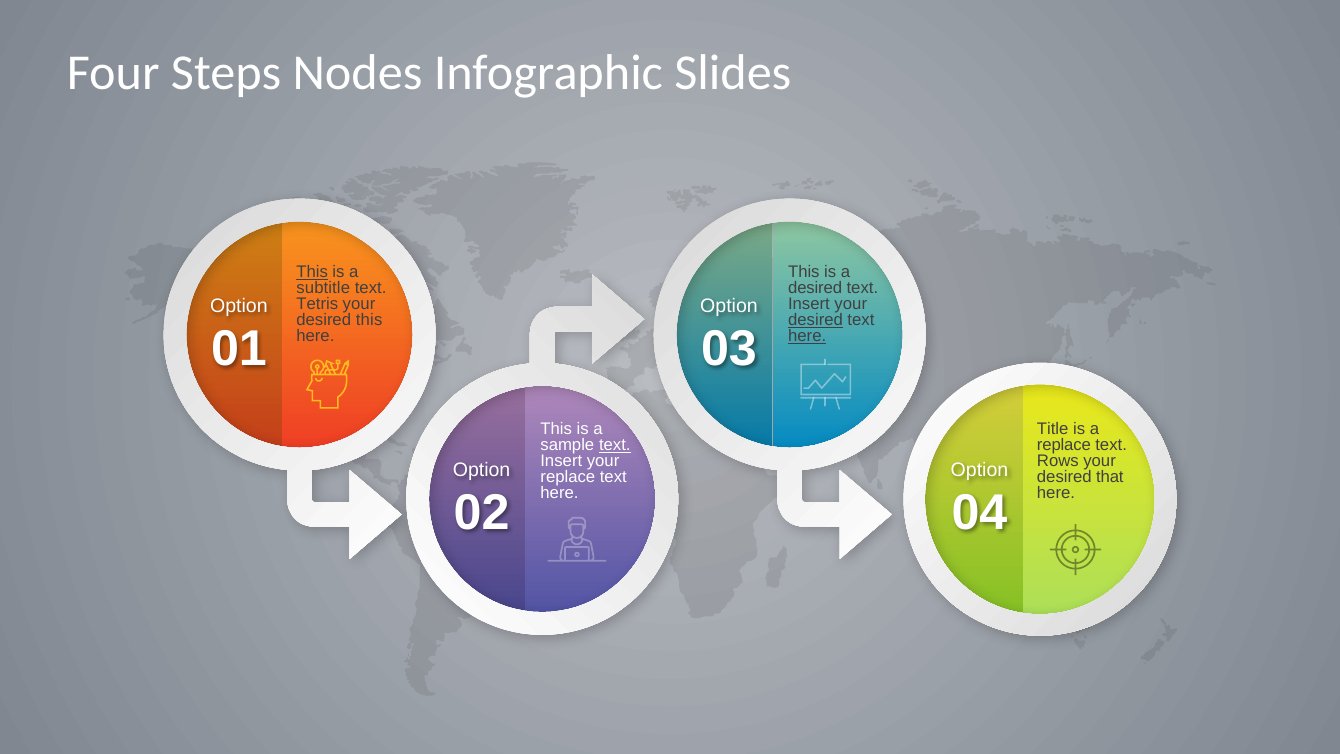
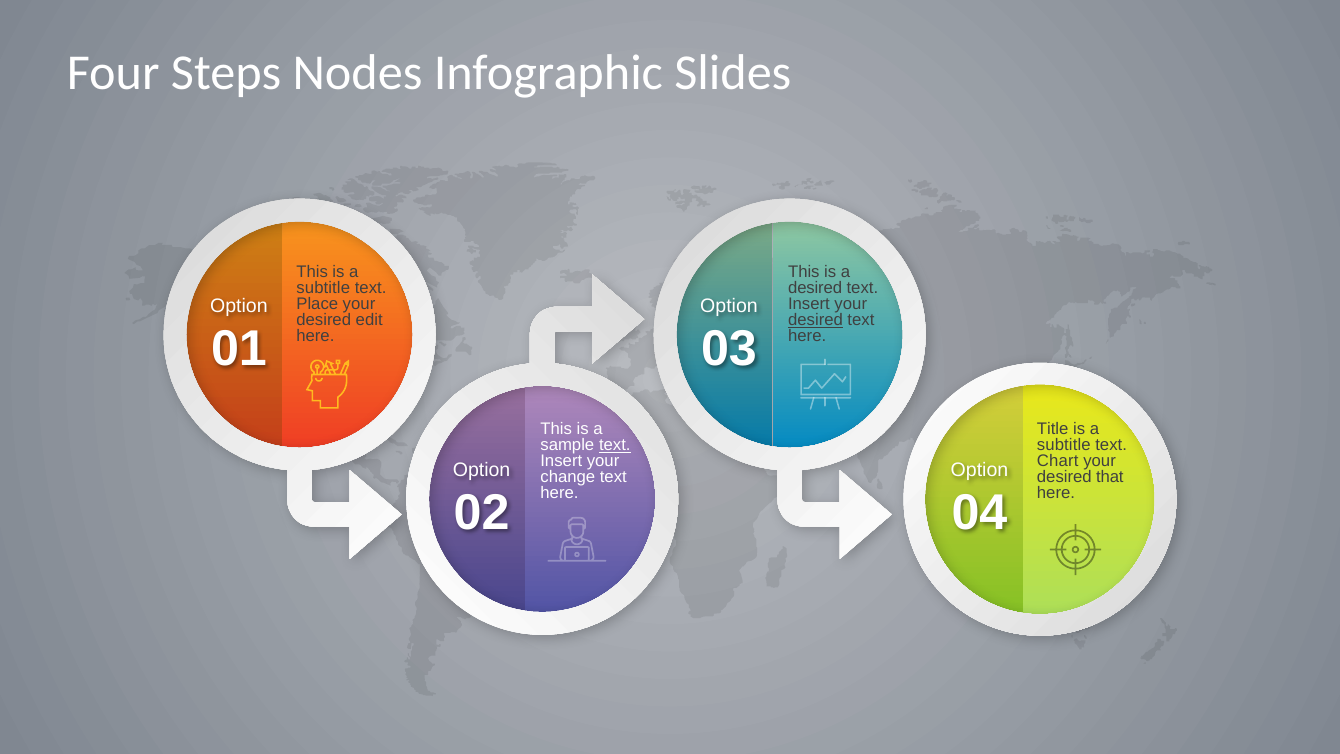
This at (312, 272) underline: present -> none
Tetris: Tetris -> Place
desired this: this -> edit
here at (807, 336) underline: present -> none
replace at (1064, 445): replace -> subtitle
Rows: Rows -> Chart
replace at (568, 477): replace -> change
